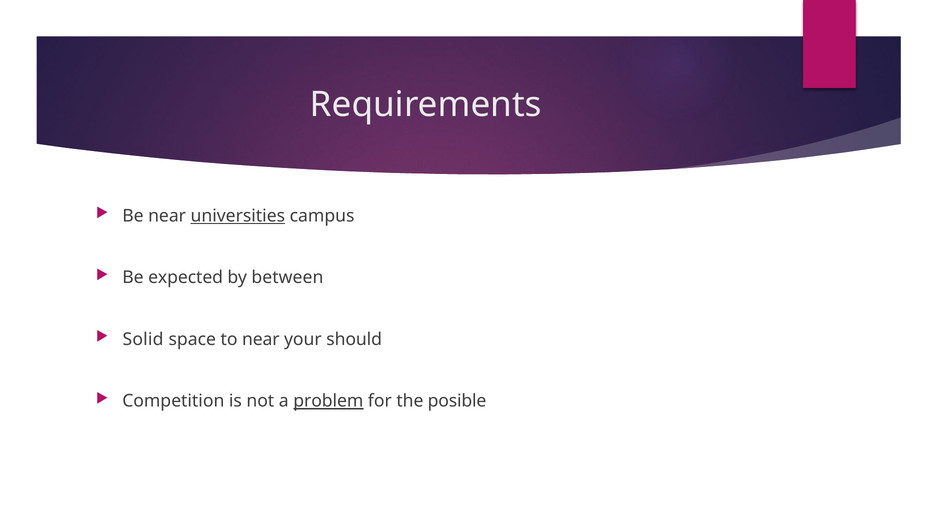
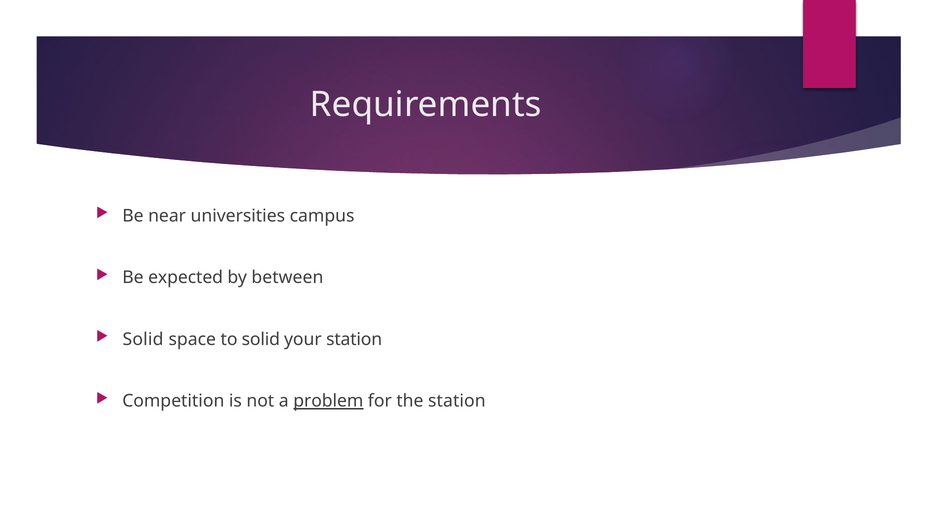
universities underline: present -> none
to near: near -> solid
your should: should -> station
the posible: posible -> station
